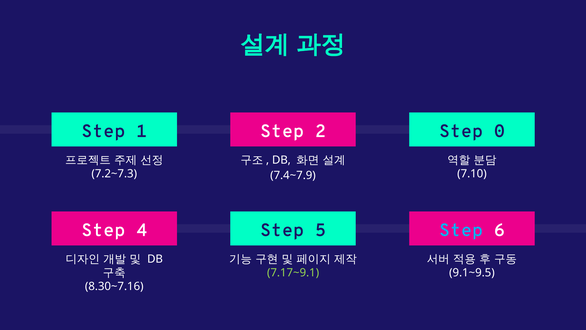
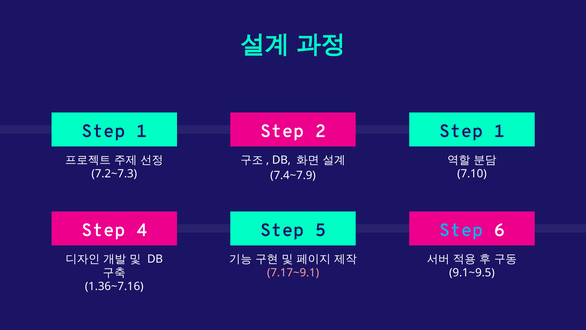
0 at (499, 131): 0 -> 1
7.17~9.1 colour: light green -> pink
8.30~7.16: 8.30~7.16 -> 1.36~7.16
